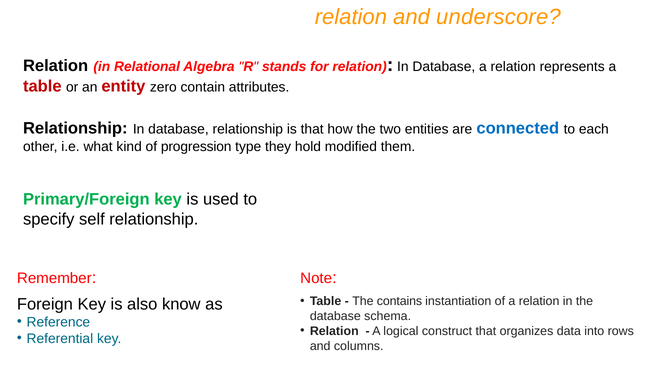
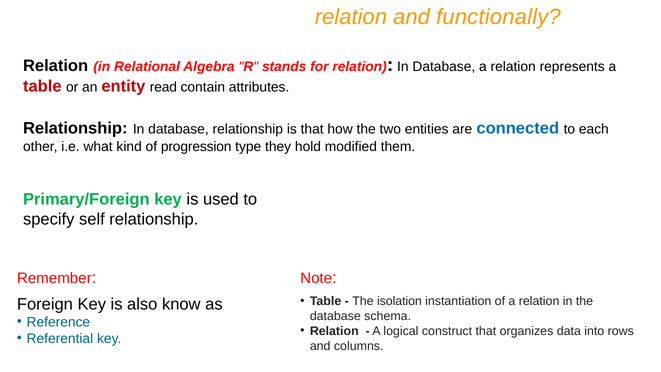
underscore: underscore -> functionally
zero: zero -> read
contains: contains -> isolation
